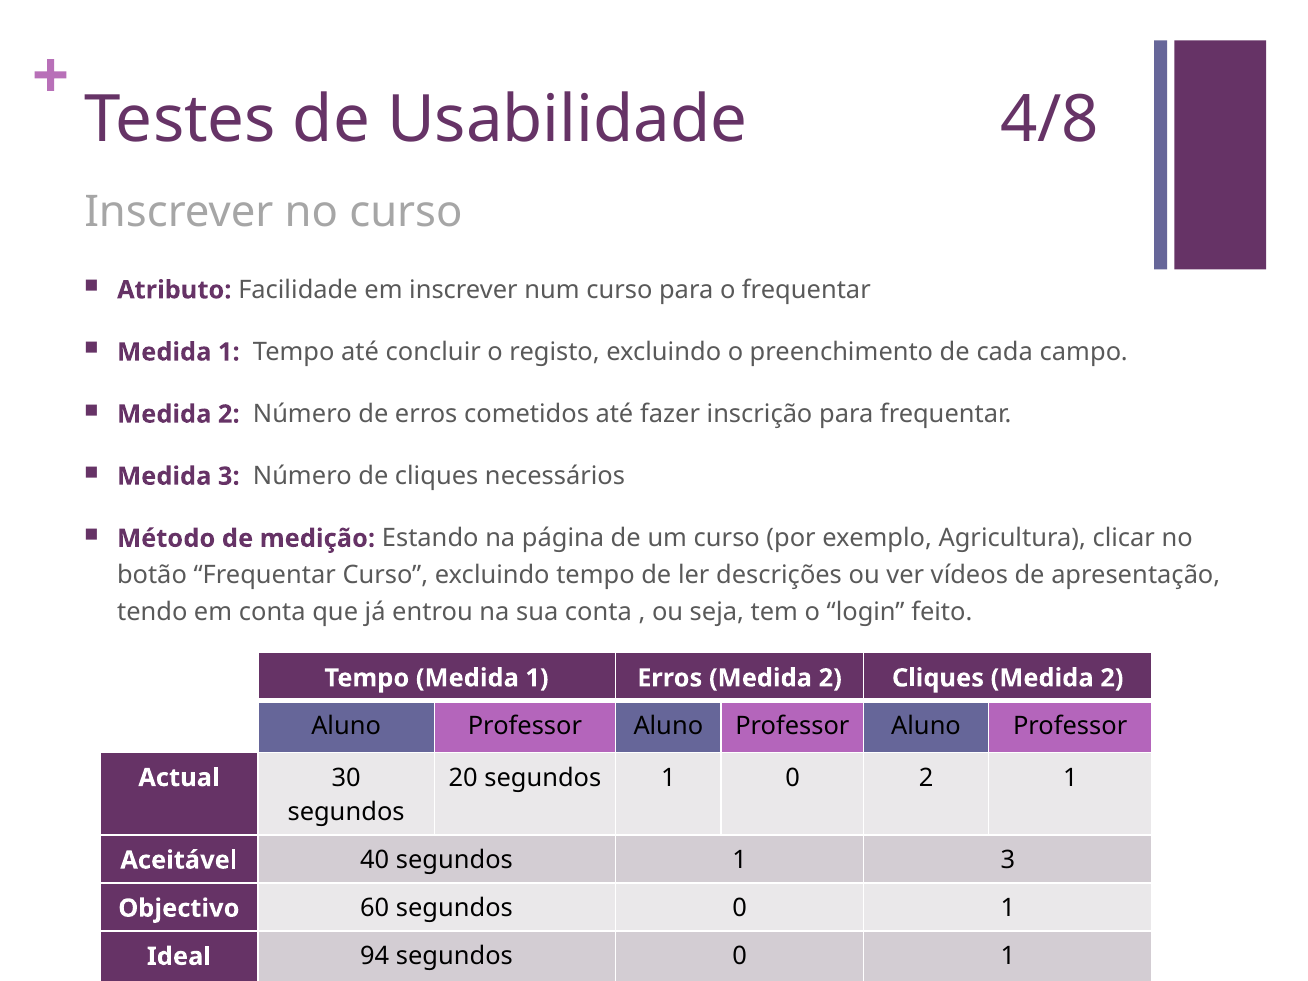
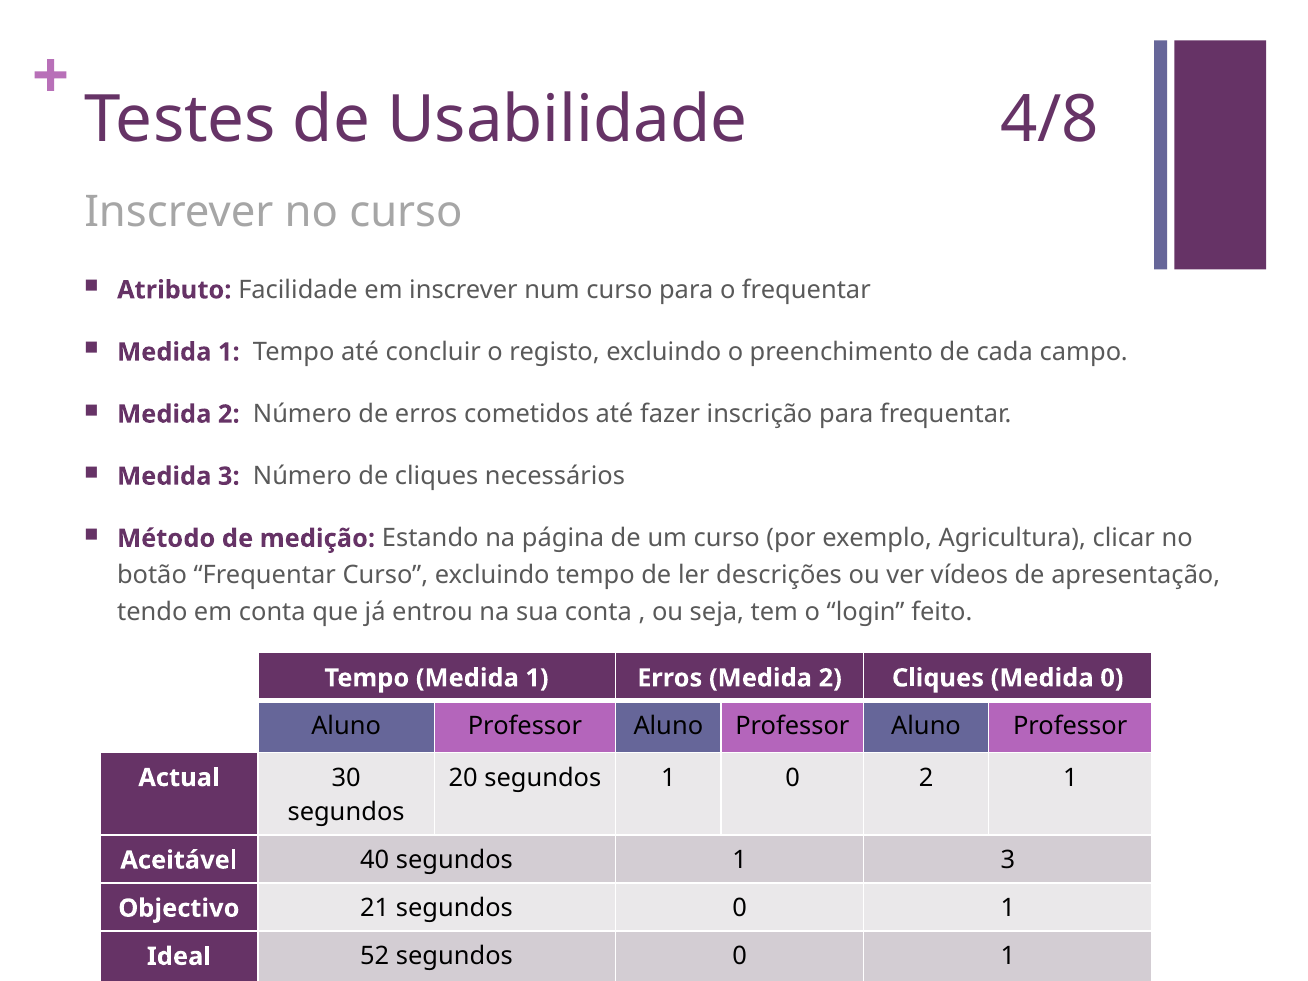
Cliques Medida 2: 2 -> 0
60: 60 -> 21
94: 94 -> 52
